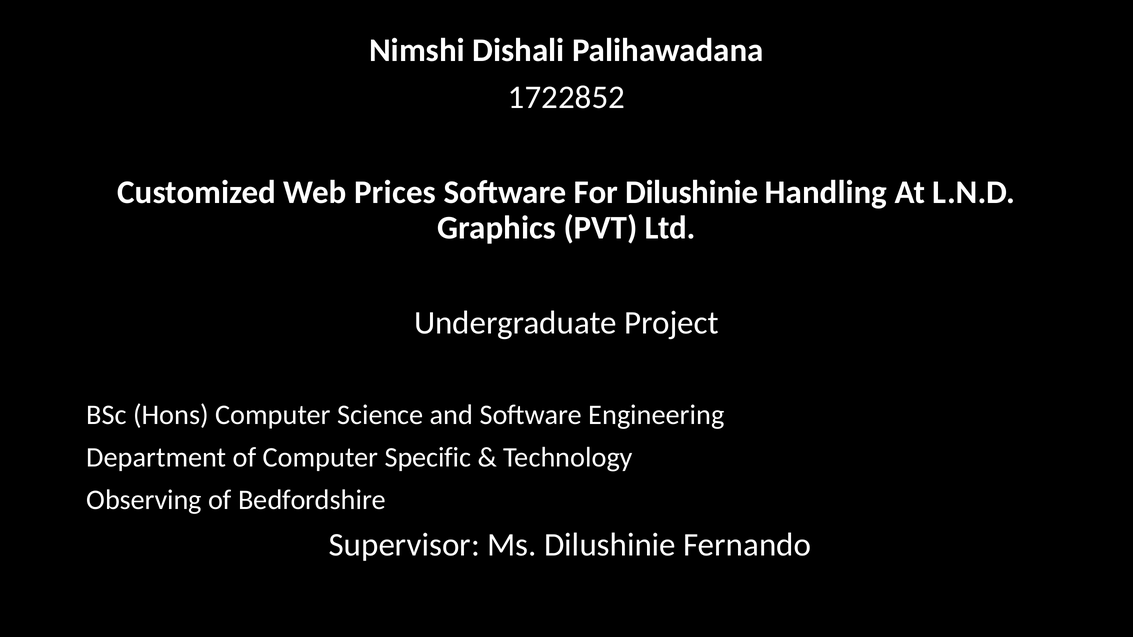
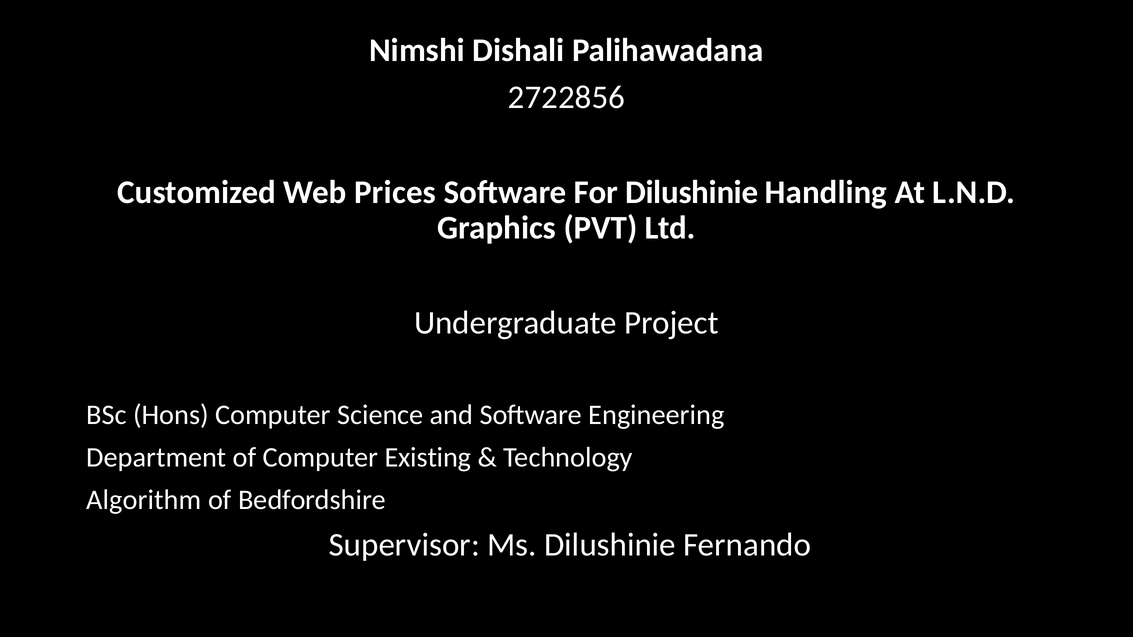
1722852: 1722852 -> 2722856
Specific: Specific -> Existing
Observing: Observing -> Algorithm
